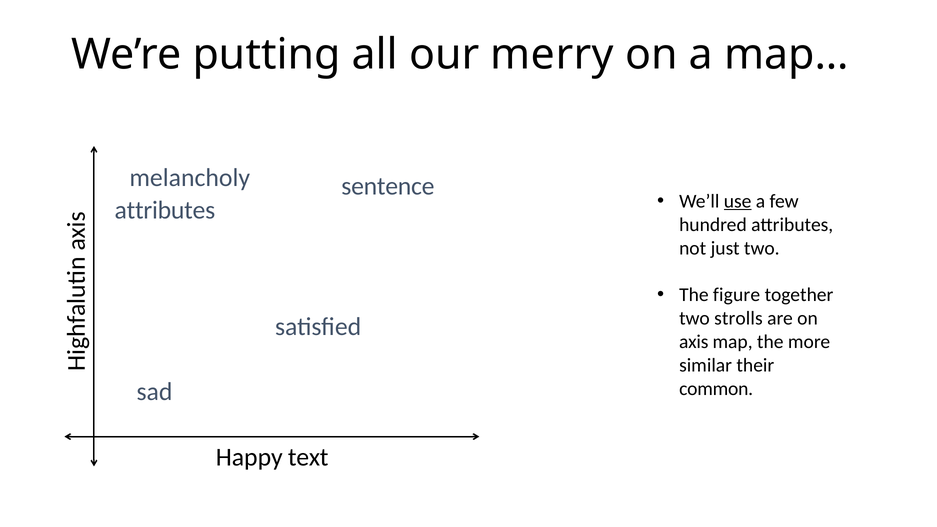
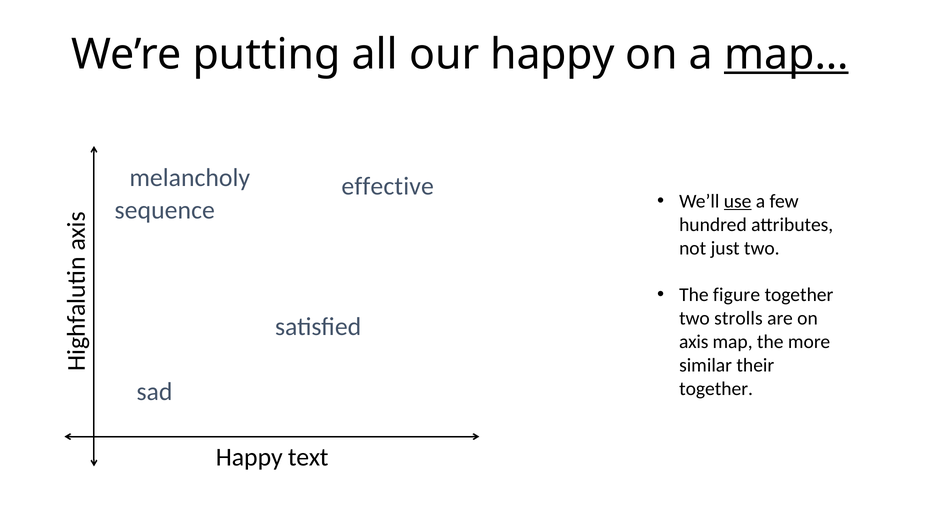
our merry: merry -> happy
map… underline: none -> present
sentence: sentence -> effective
attributes at (165, 211): attributes -> sequence
common at (716, 389): common -> together
